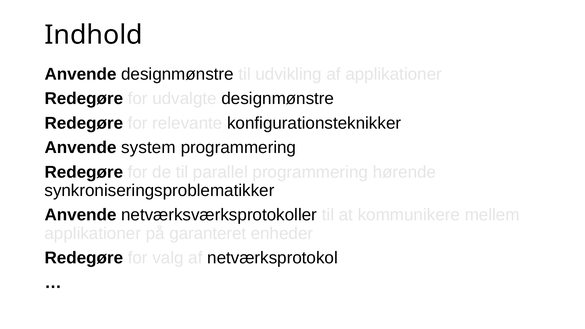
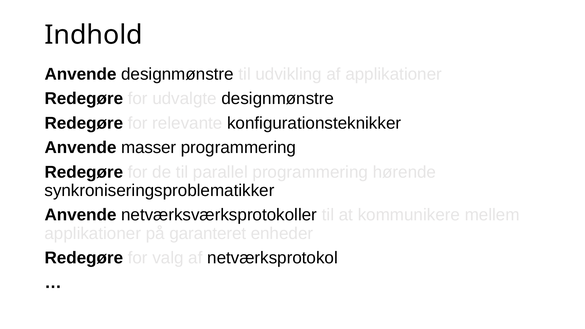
system: system -> masser
